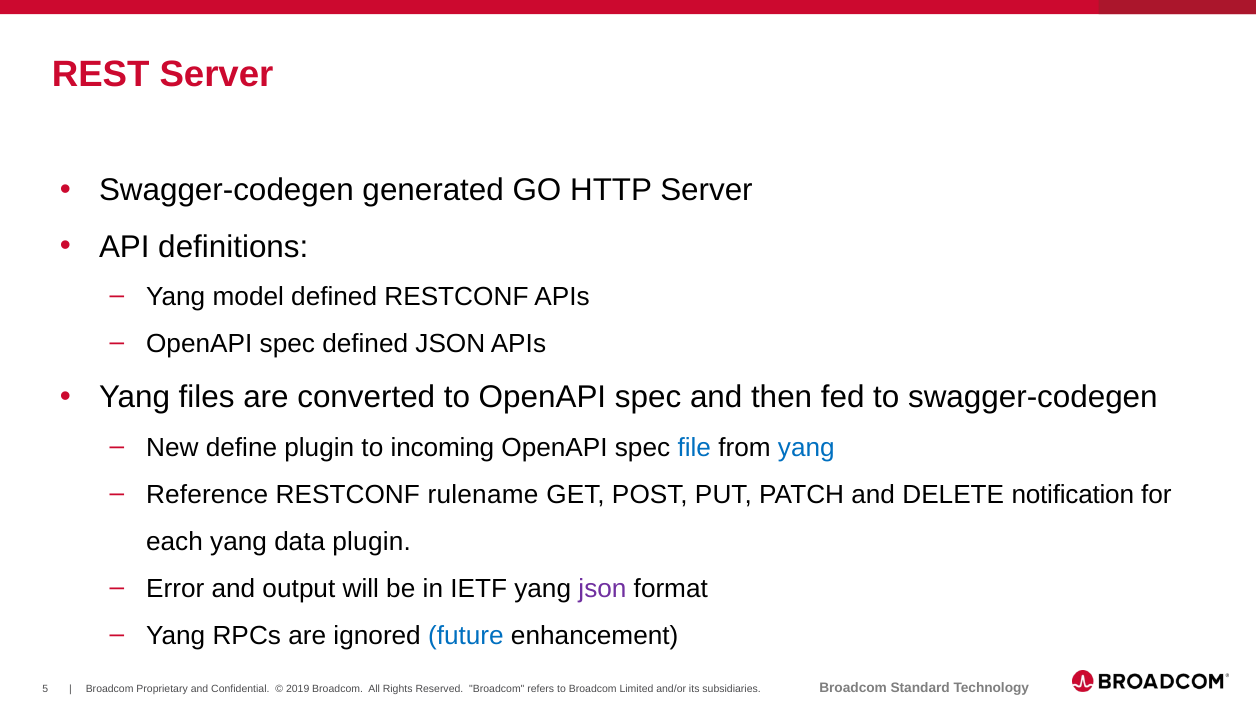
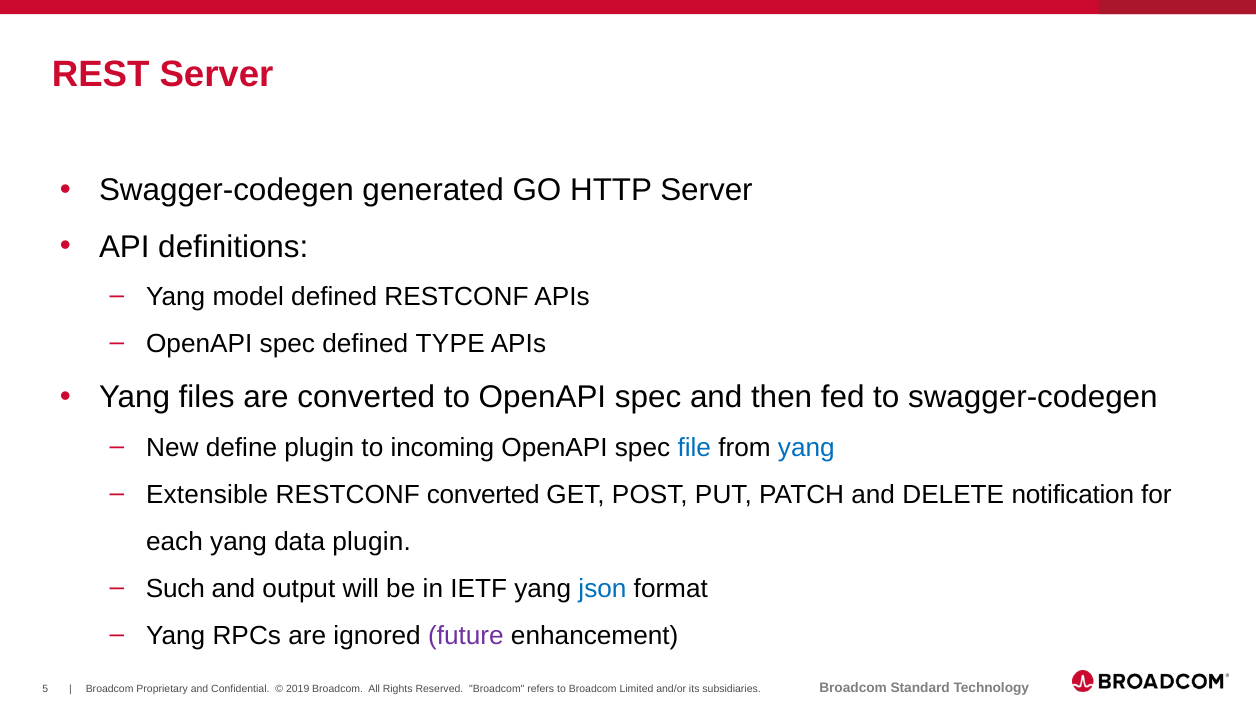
defined JSON: JSON -> TYPE
Reference: Reference -> Extensible
RESTCONF rulename: rulename -> converted
Error: Error -> Such
json at (602, 589) colour: purple -> blue
future colour: blue -> purple
